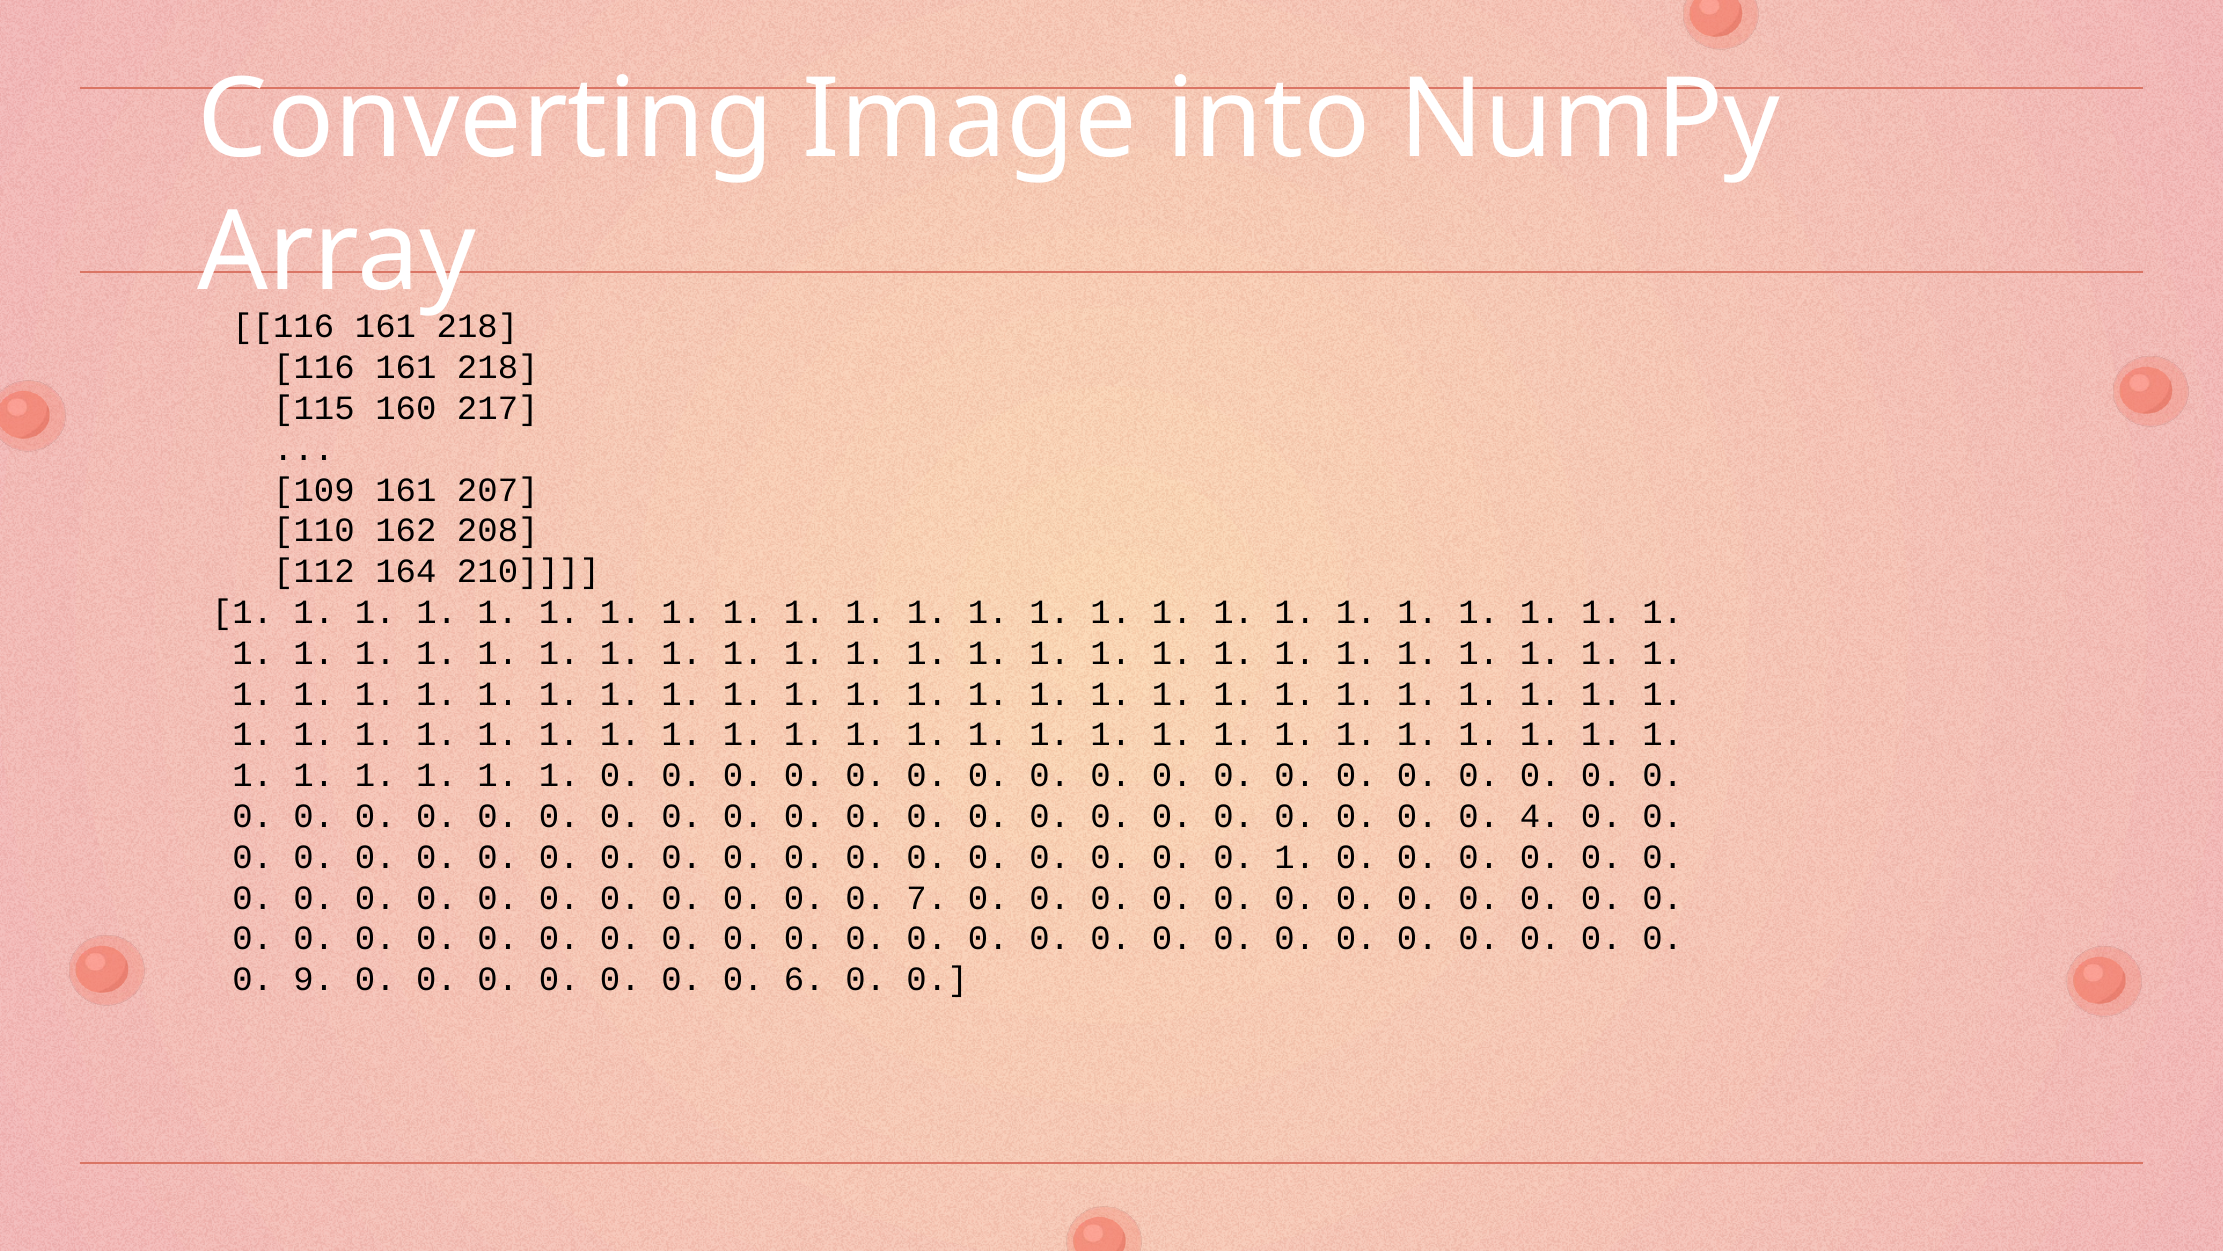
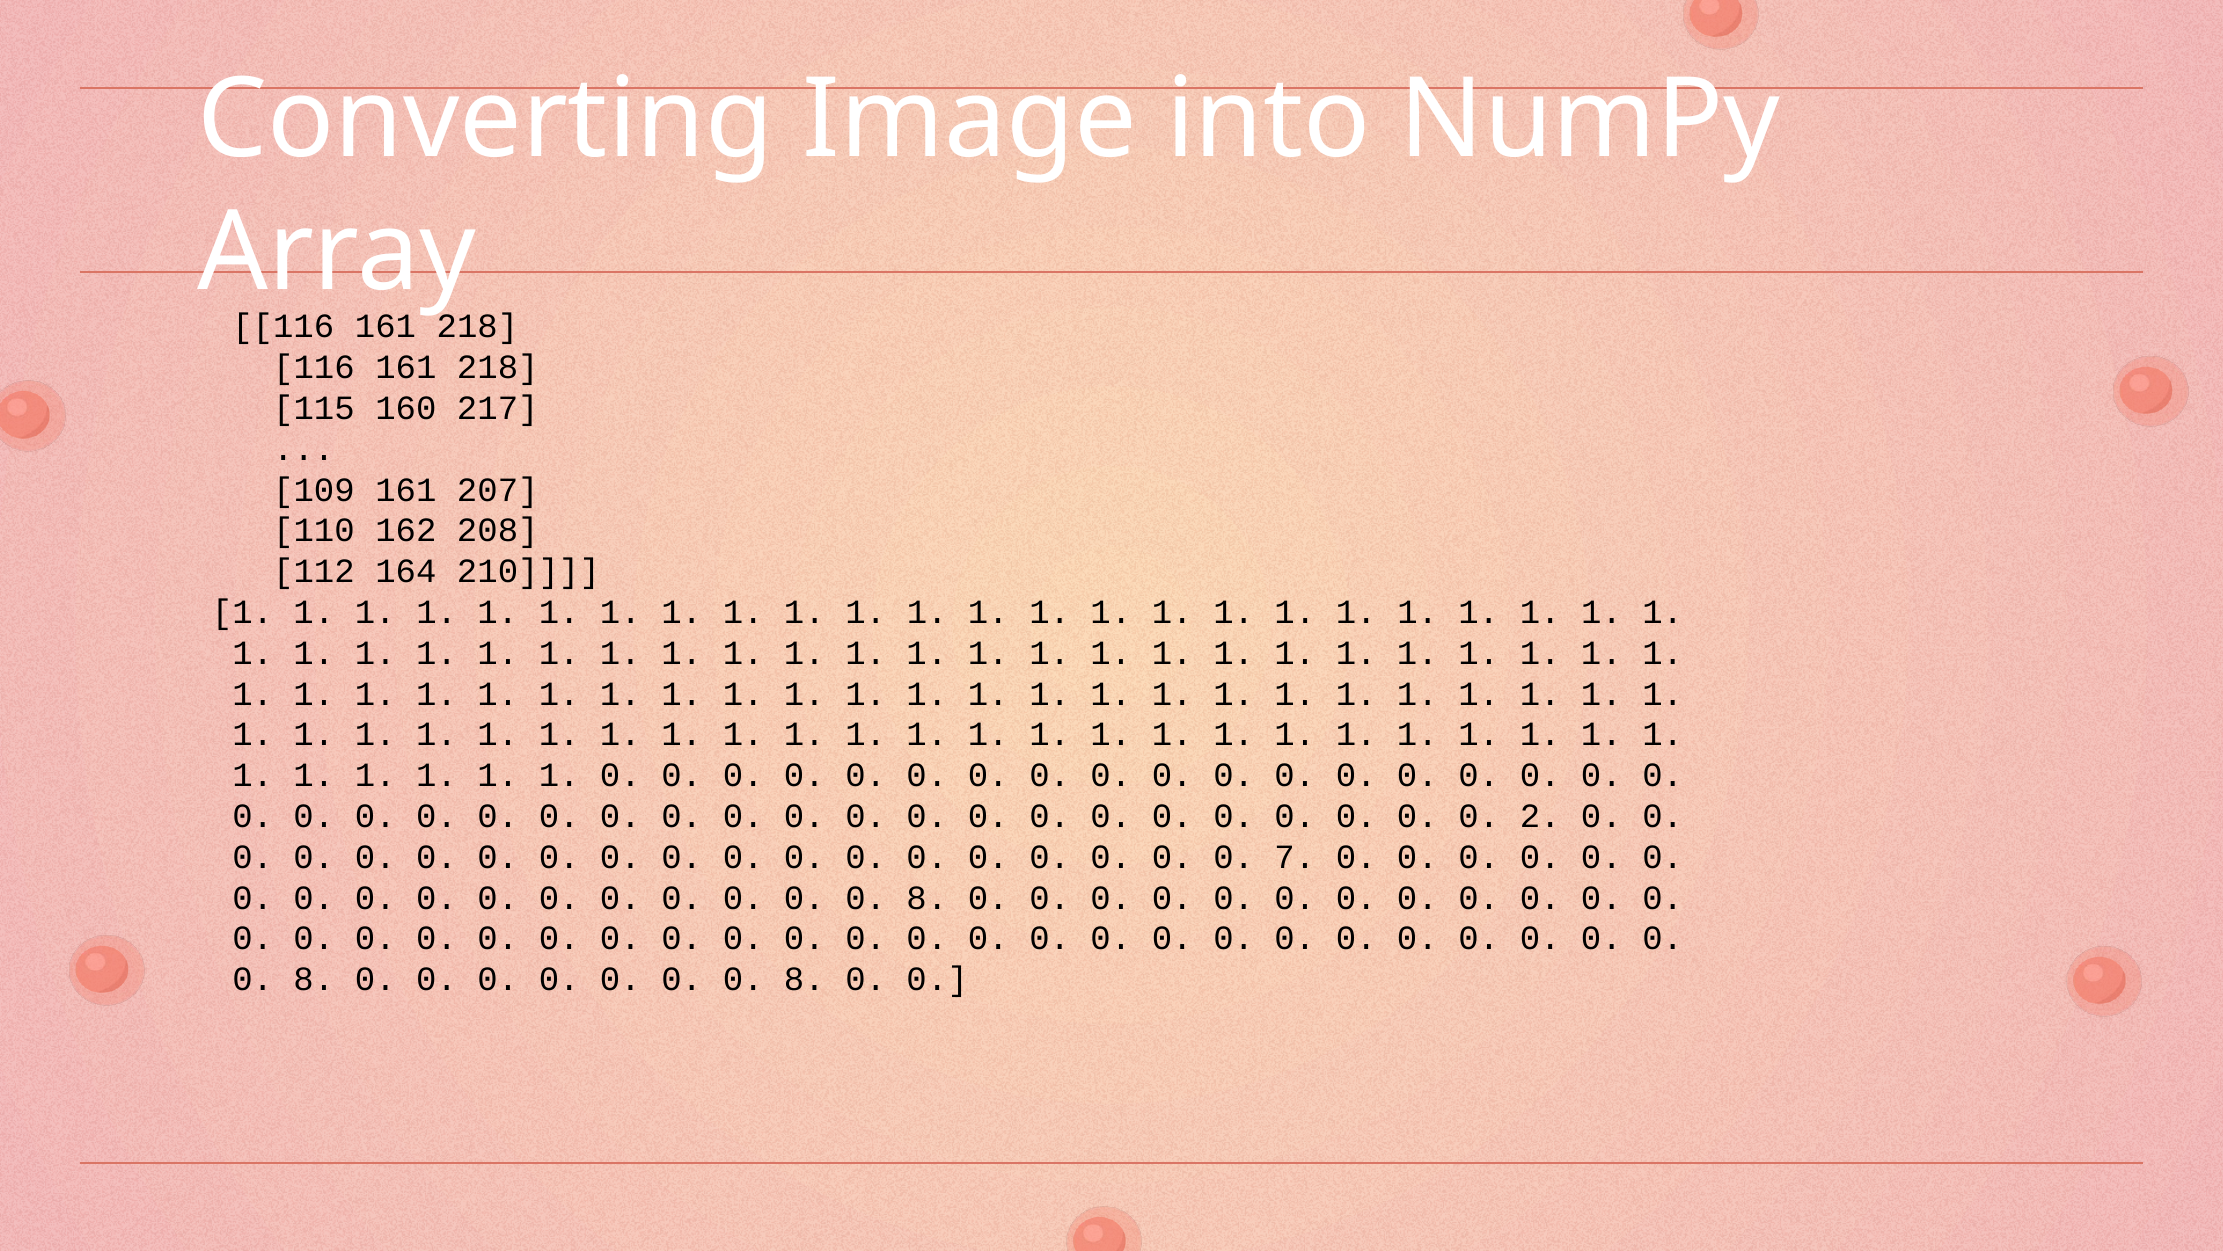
4: 4 -> 2
0 1: 1 -> 7
7 at (927, 898): 7 -> 8
9 at (314, 979): 9 -> 8
6 at (804, 979): 6 -> 8
